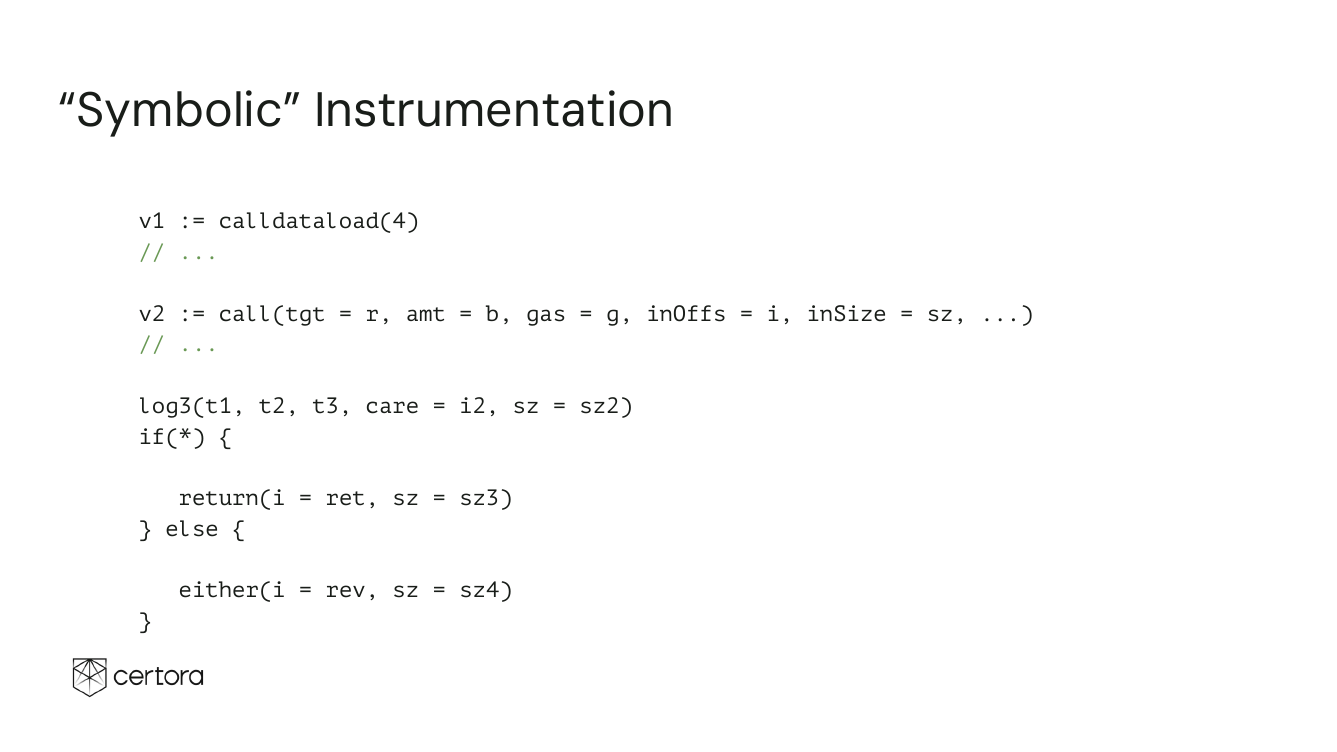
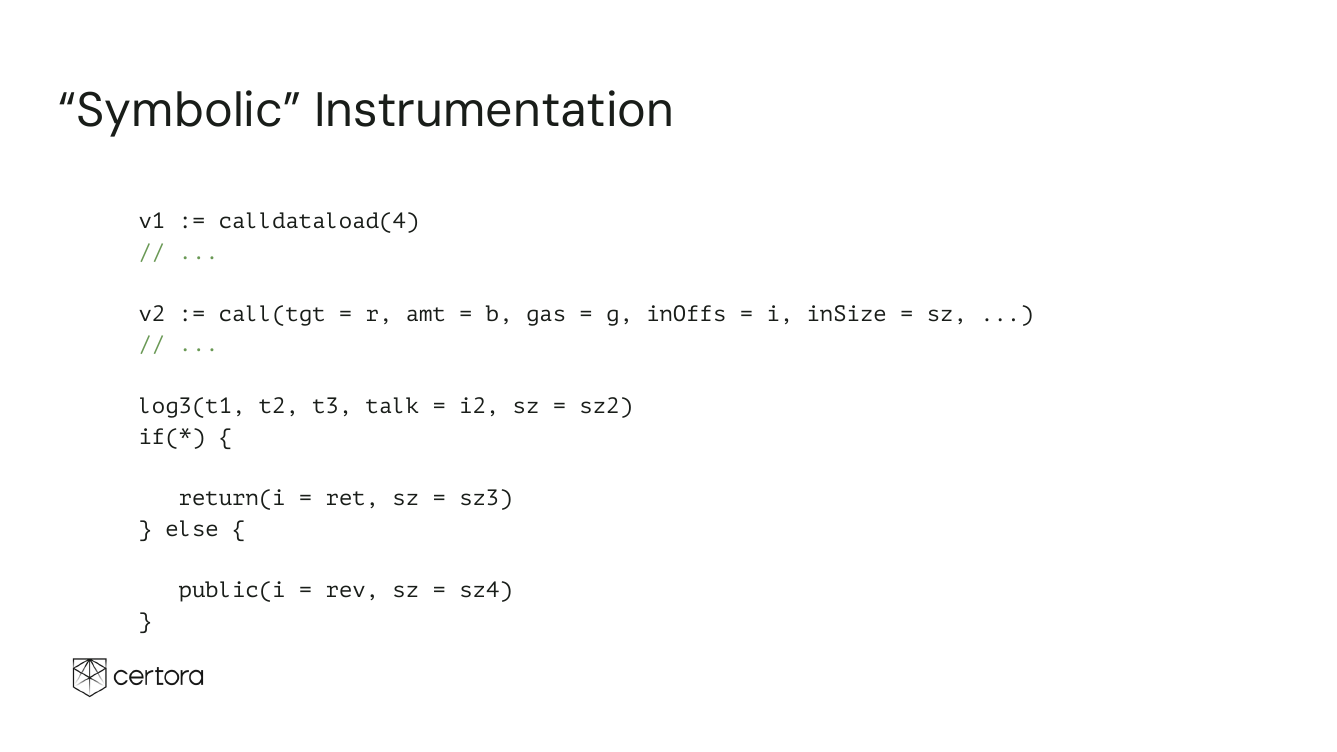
care: care -> talk
either(i: either(i -> public(i
